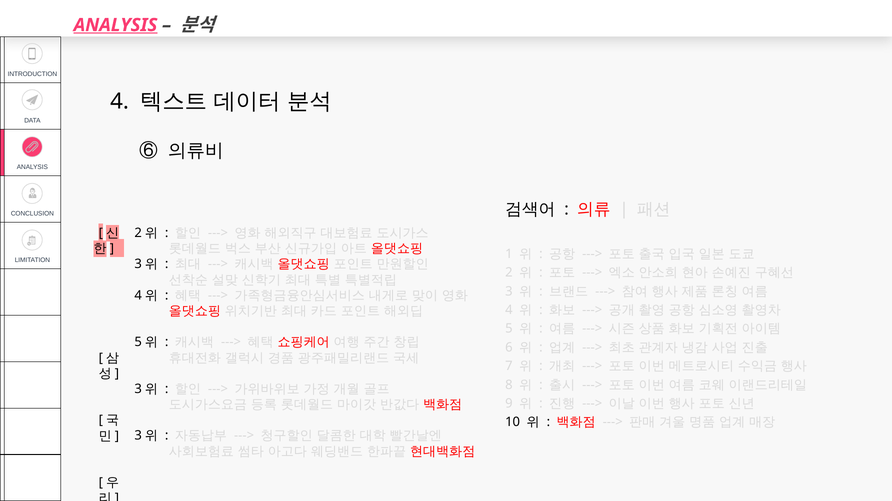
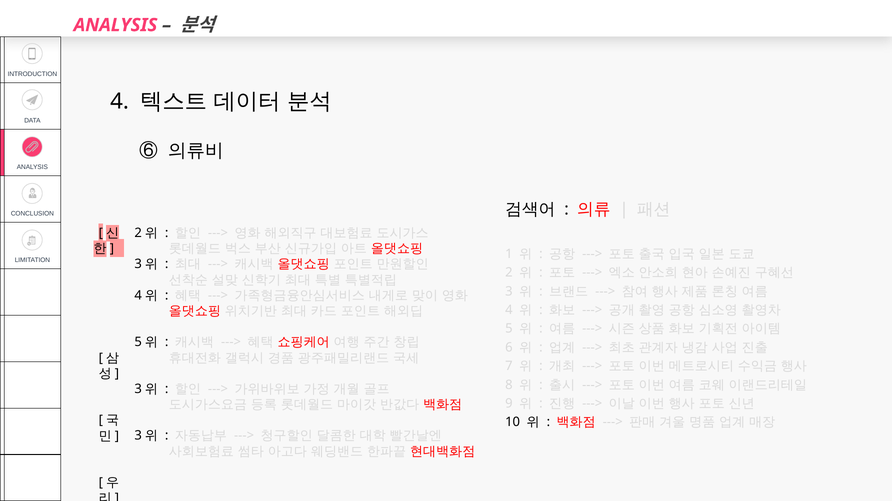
ANALYSIS at (115, 25) underline: present -> none
